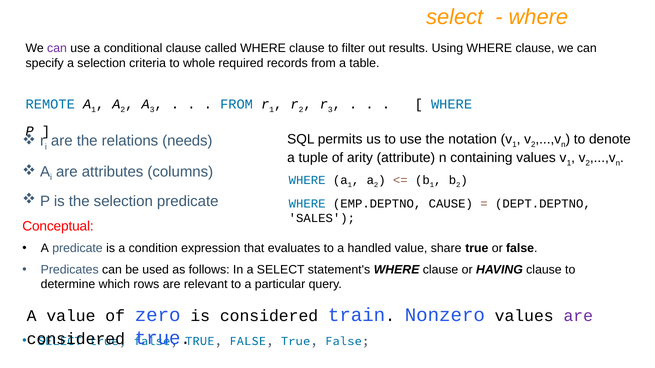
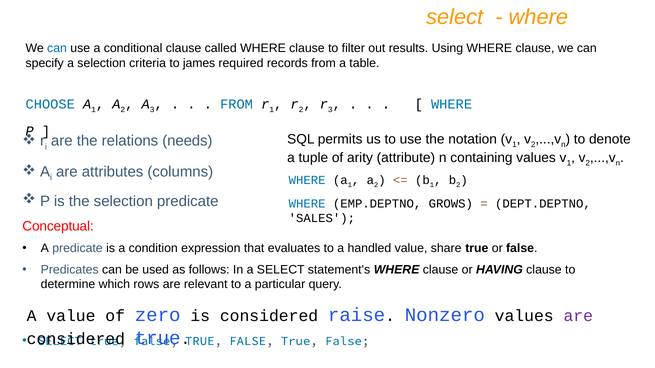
can at (57, 48) colour: purple -> blue
whole: whole -> james
REMOTE: REMOTE -> CHOOSE
CAUSE: CAUSE -> GROWS
train: train -> raise
